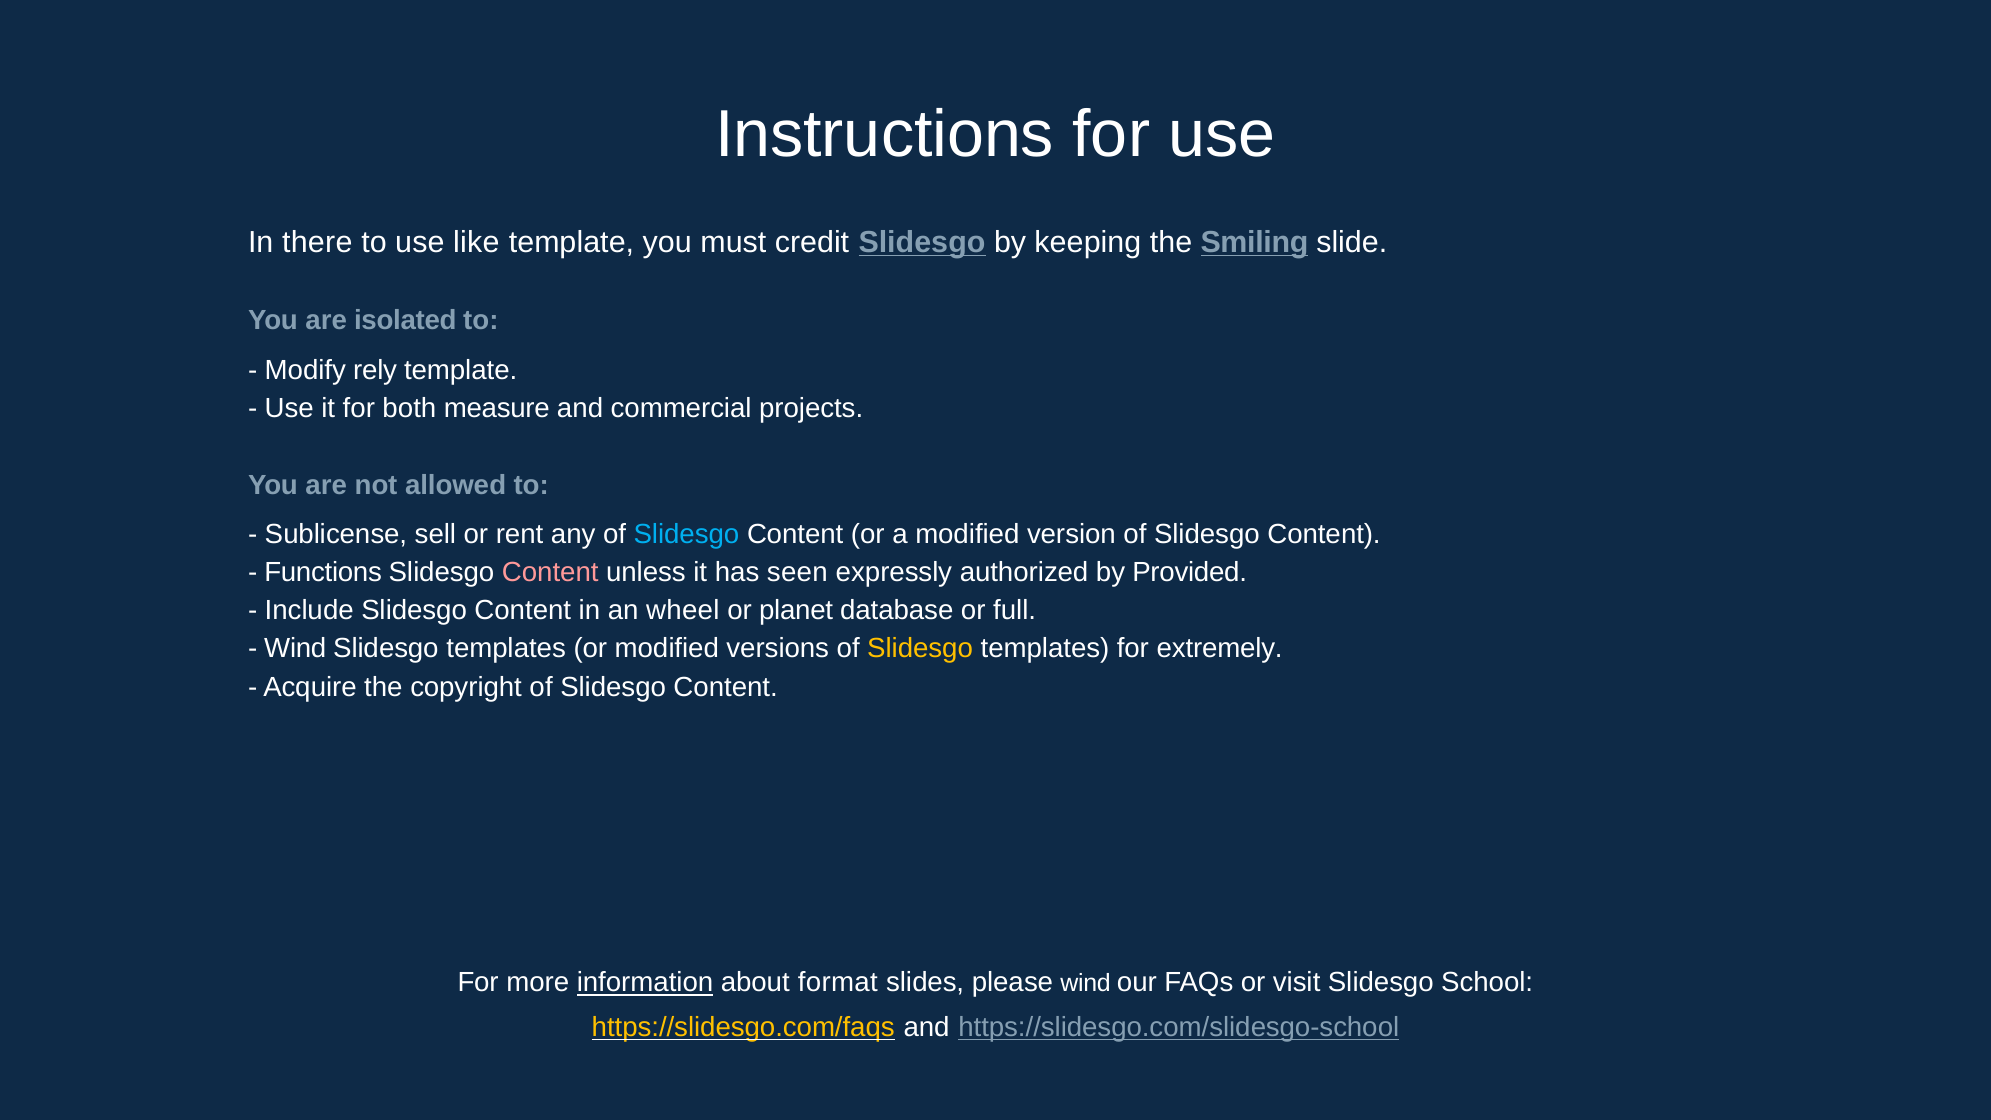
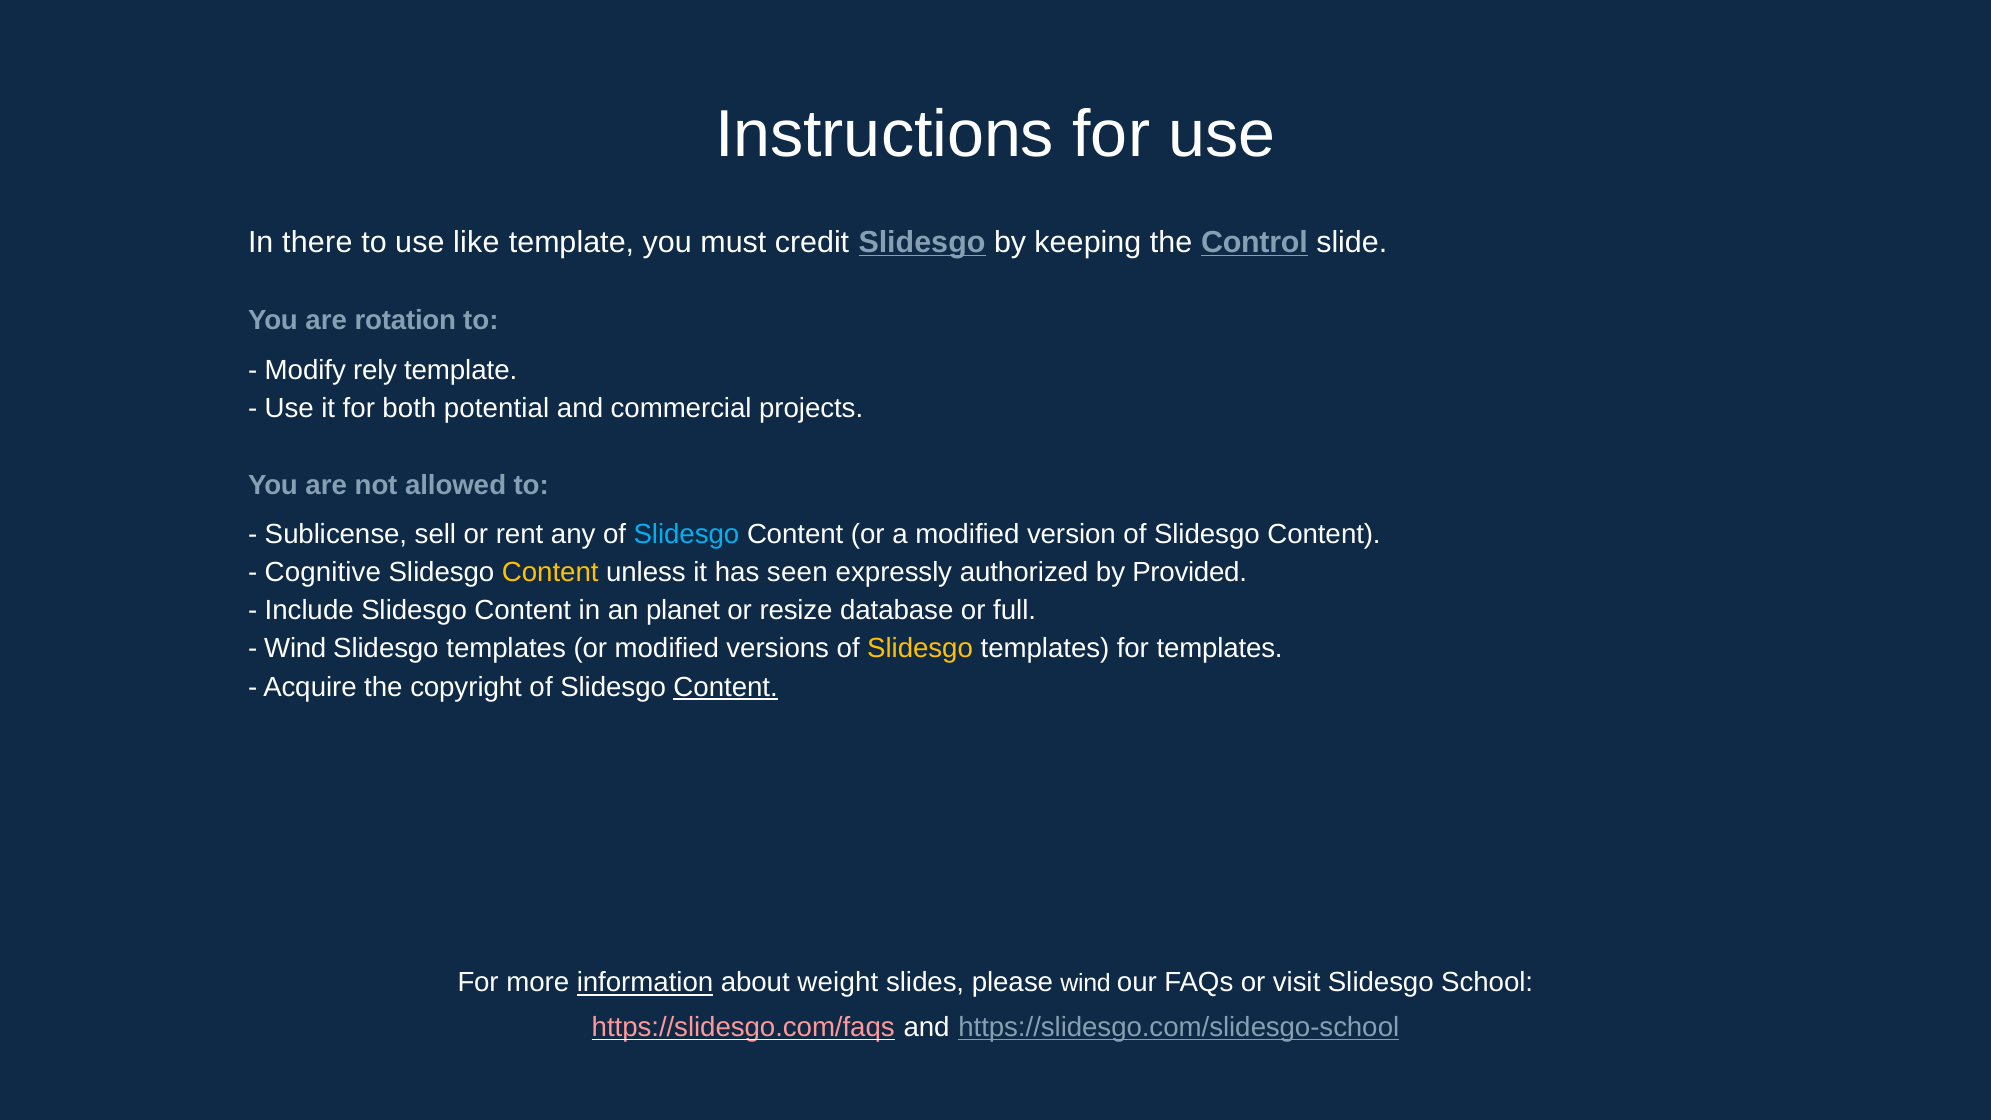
Smiling: Smiling -> Control
isolated: isolated -> rotation
measure: measure -> potential
Functions: Functions -> Cognitive
Content at (550, 572) colour: pink -> yellow
wheel: wheel -> planet
planet: planet -> resize
for extremely: extremely -> templates
Content at (726, 687) underline: none -> present
format: format -> weight
https://slidesgo.com/faqs colour: yellow -> pink
